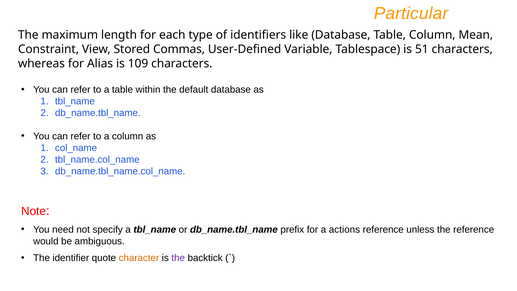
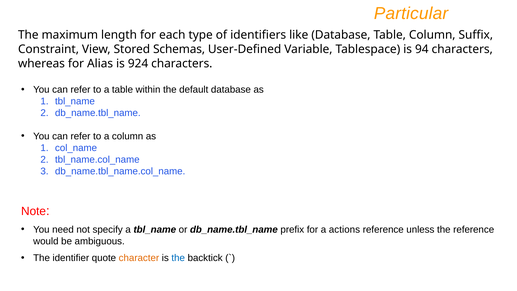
Mean: Mean -> Suffix
Commas: Commas -> Schemas
51: 51 -> 94
109: 109 -> 924
the at (178, 258) colour: purple -> blue
